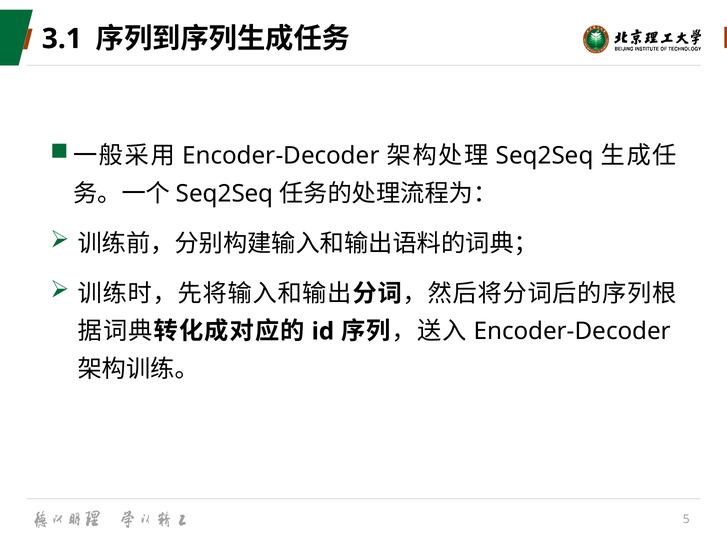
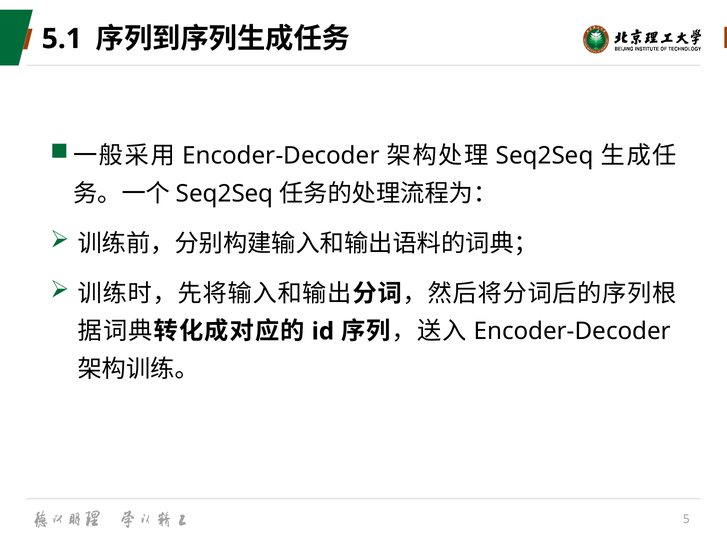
3.1: 3.1 -> 5.1
